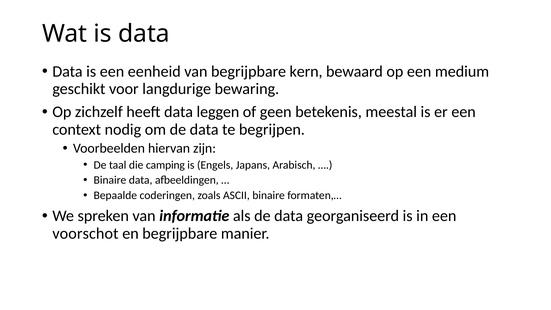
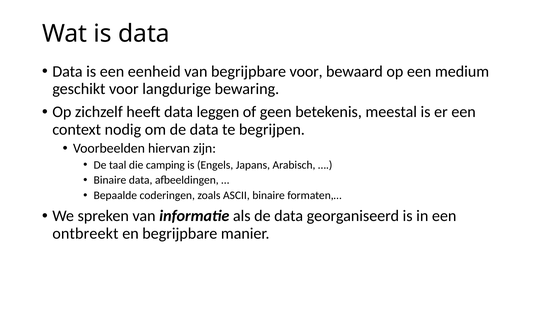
begrijpbare kern: kern -> voor
voorschot: voorschot -> ontbreekt
